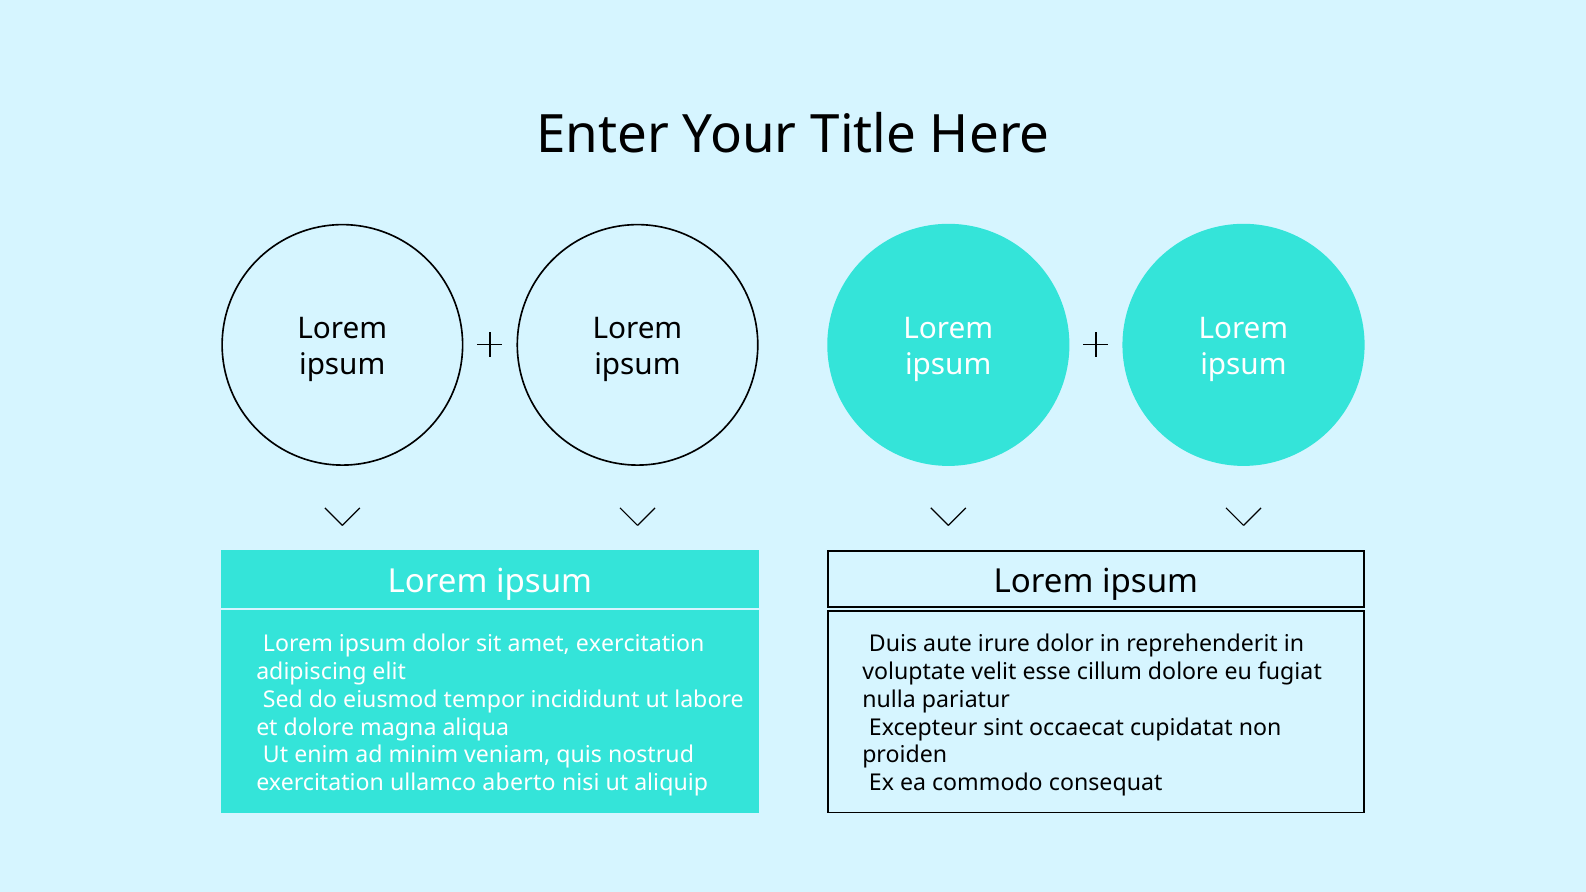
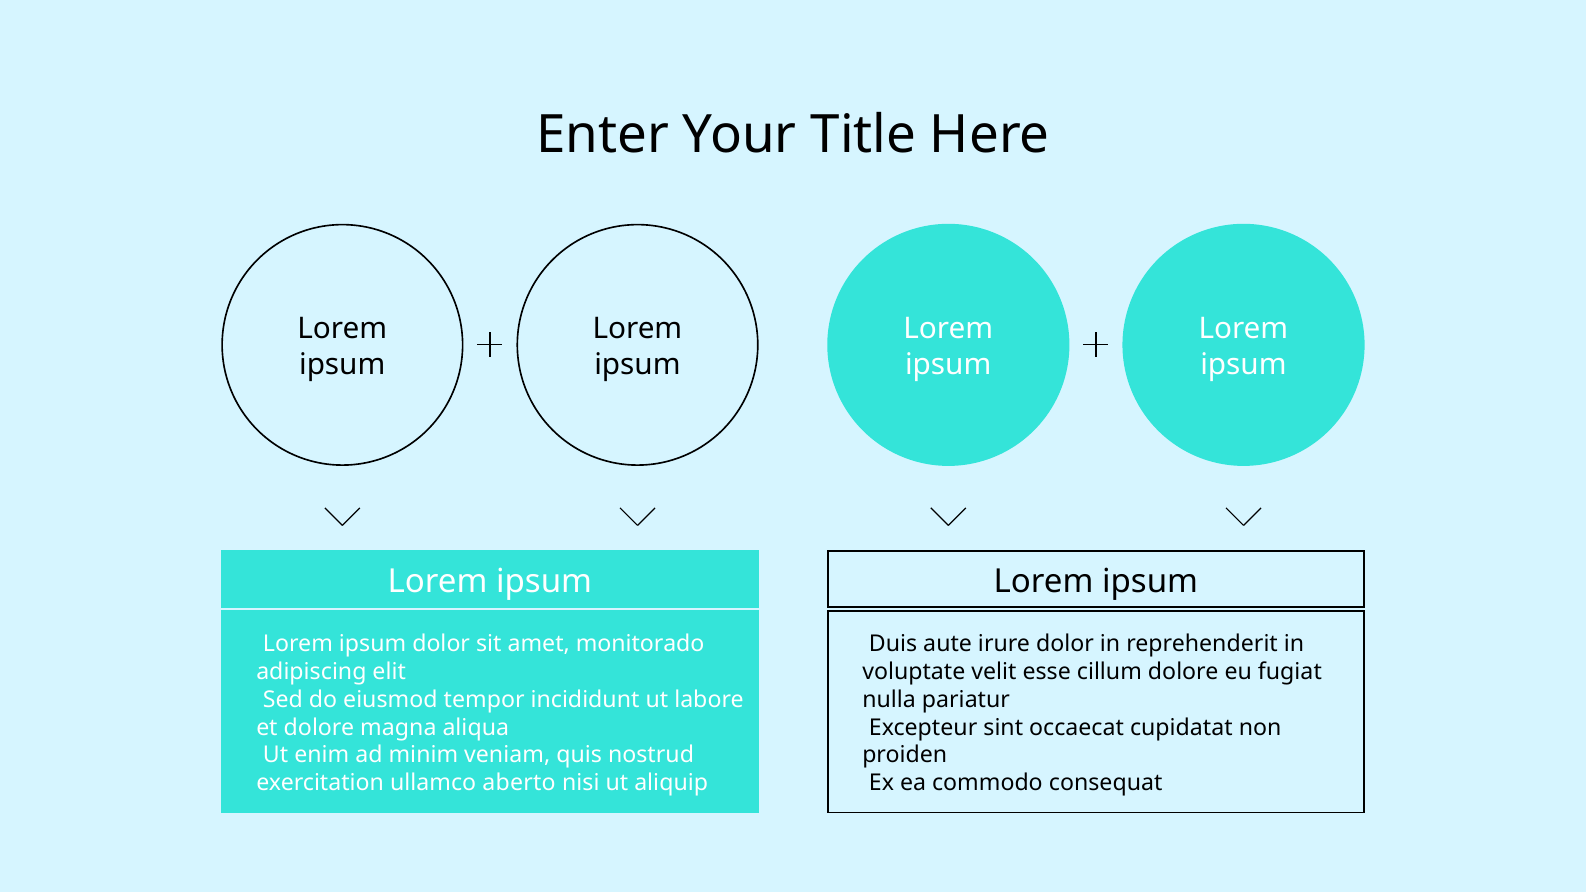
amet exercitation: exercitation -> monitorado
